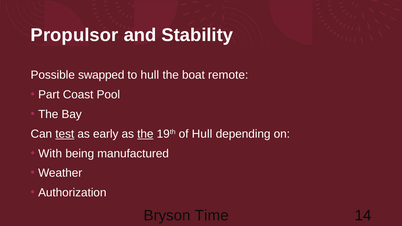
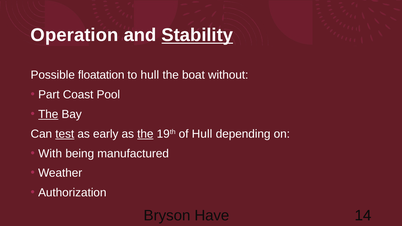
Propulsor: Propulsor -> Operation
Stability underline: none -> present
swapped: swapped -> floatation
remote: remote -> without
The at (48, 114) underline: none -> present
Time: Time -> Have
